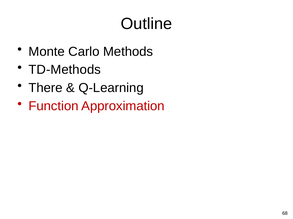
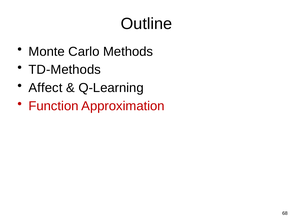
There: There -> Affect
